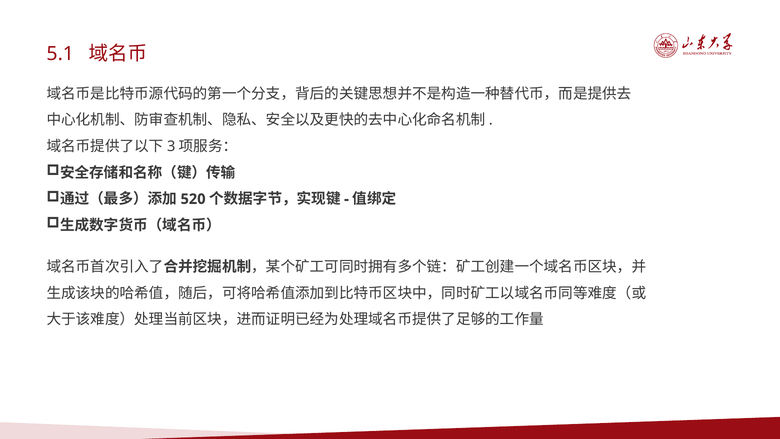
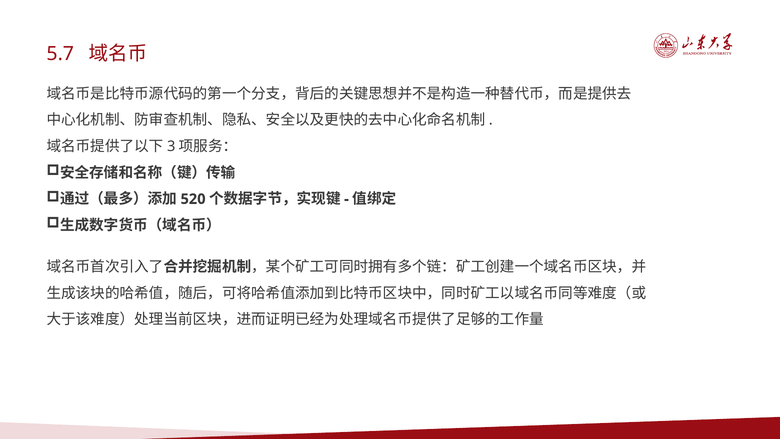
5.1: 5.1 -> 5.7
